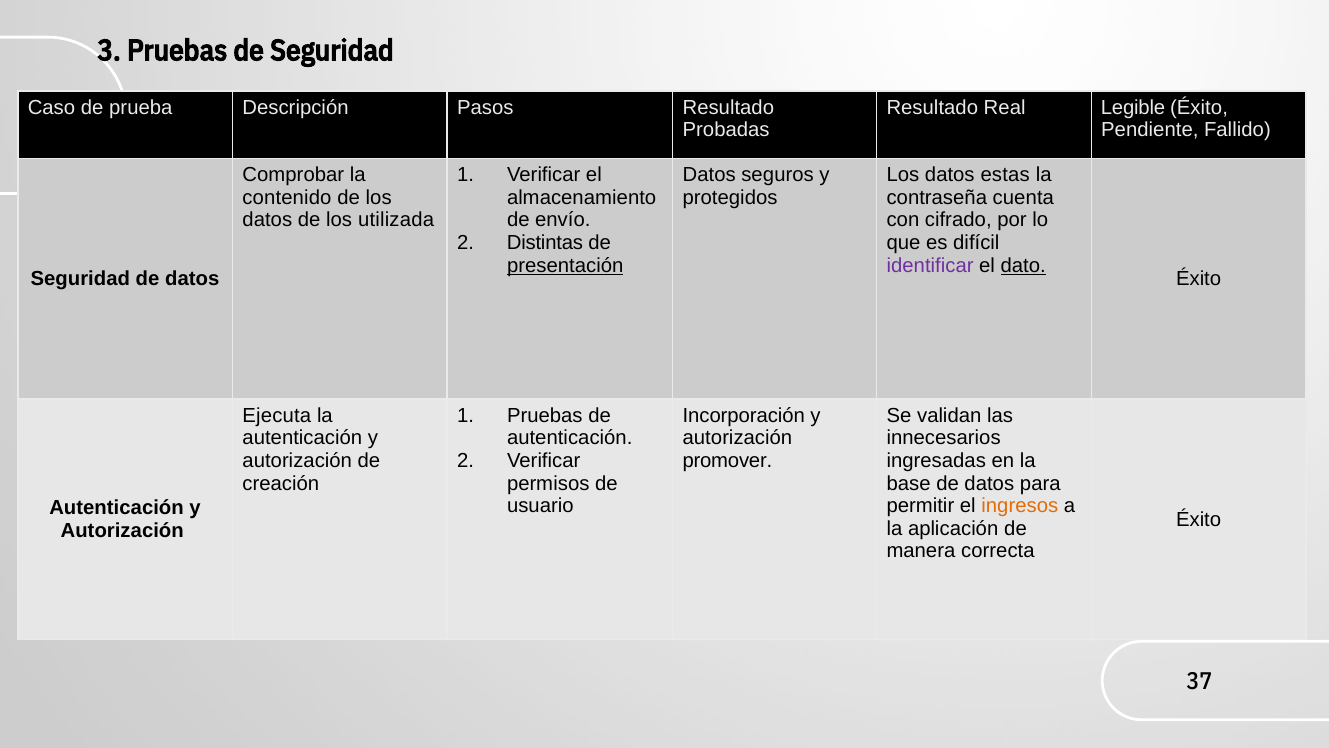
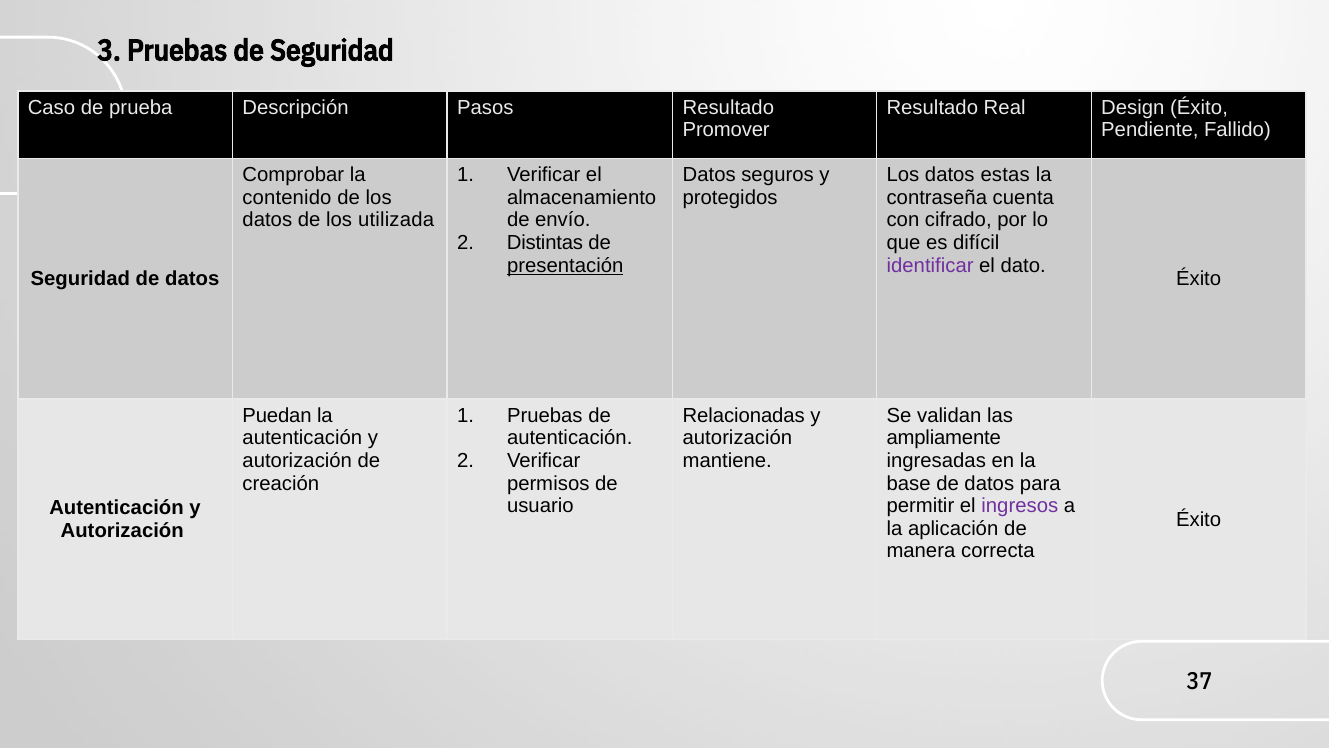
Legible: Legible -> Design
Probadas: Probadas -> Promover
dato underline: present -> none
Ejecuta: Ejecuta -> Puedan
Incorporación: Incorporación -> Relacionadas
innecesarios: innecesarios -> ampliamente
promover: promover -> mantiene
ingresos colour: orange -> purple
